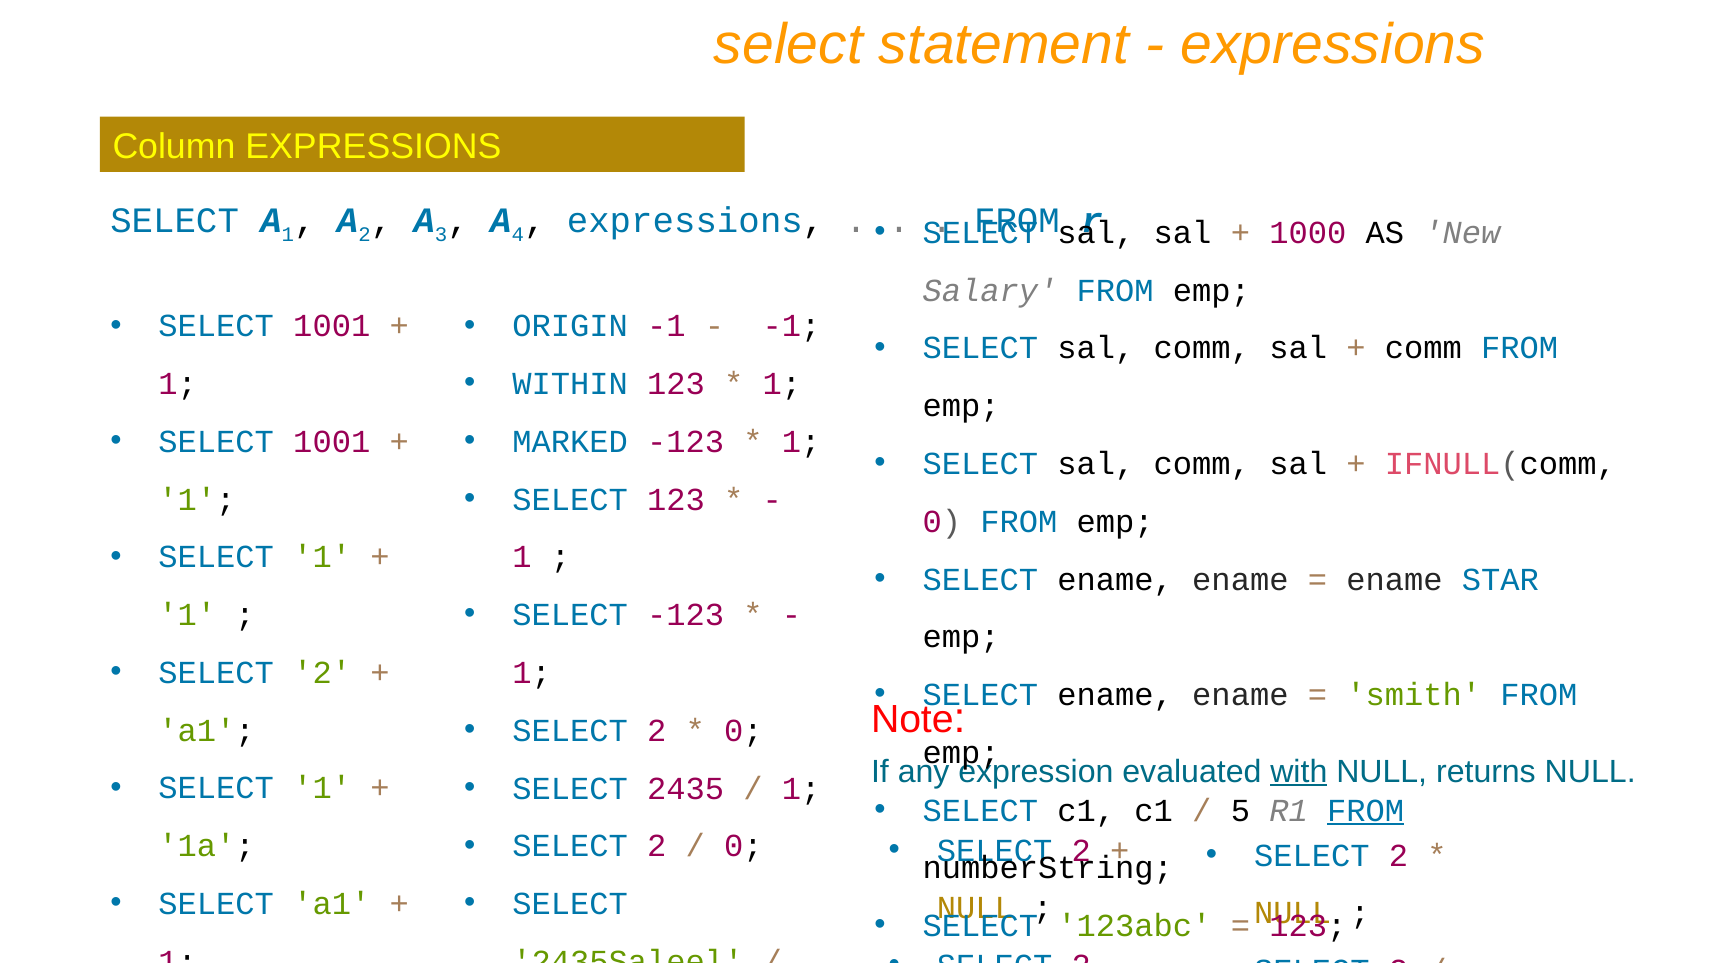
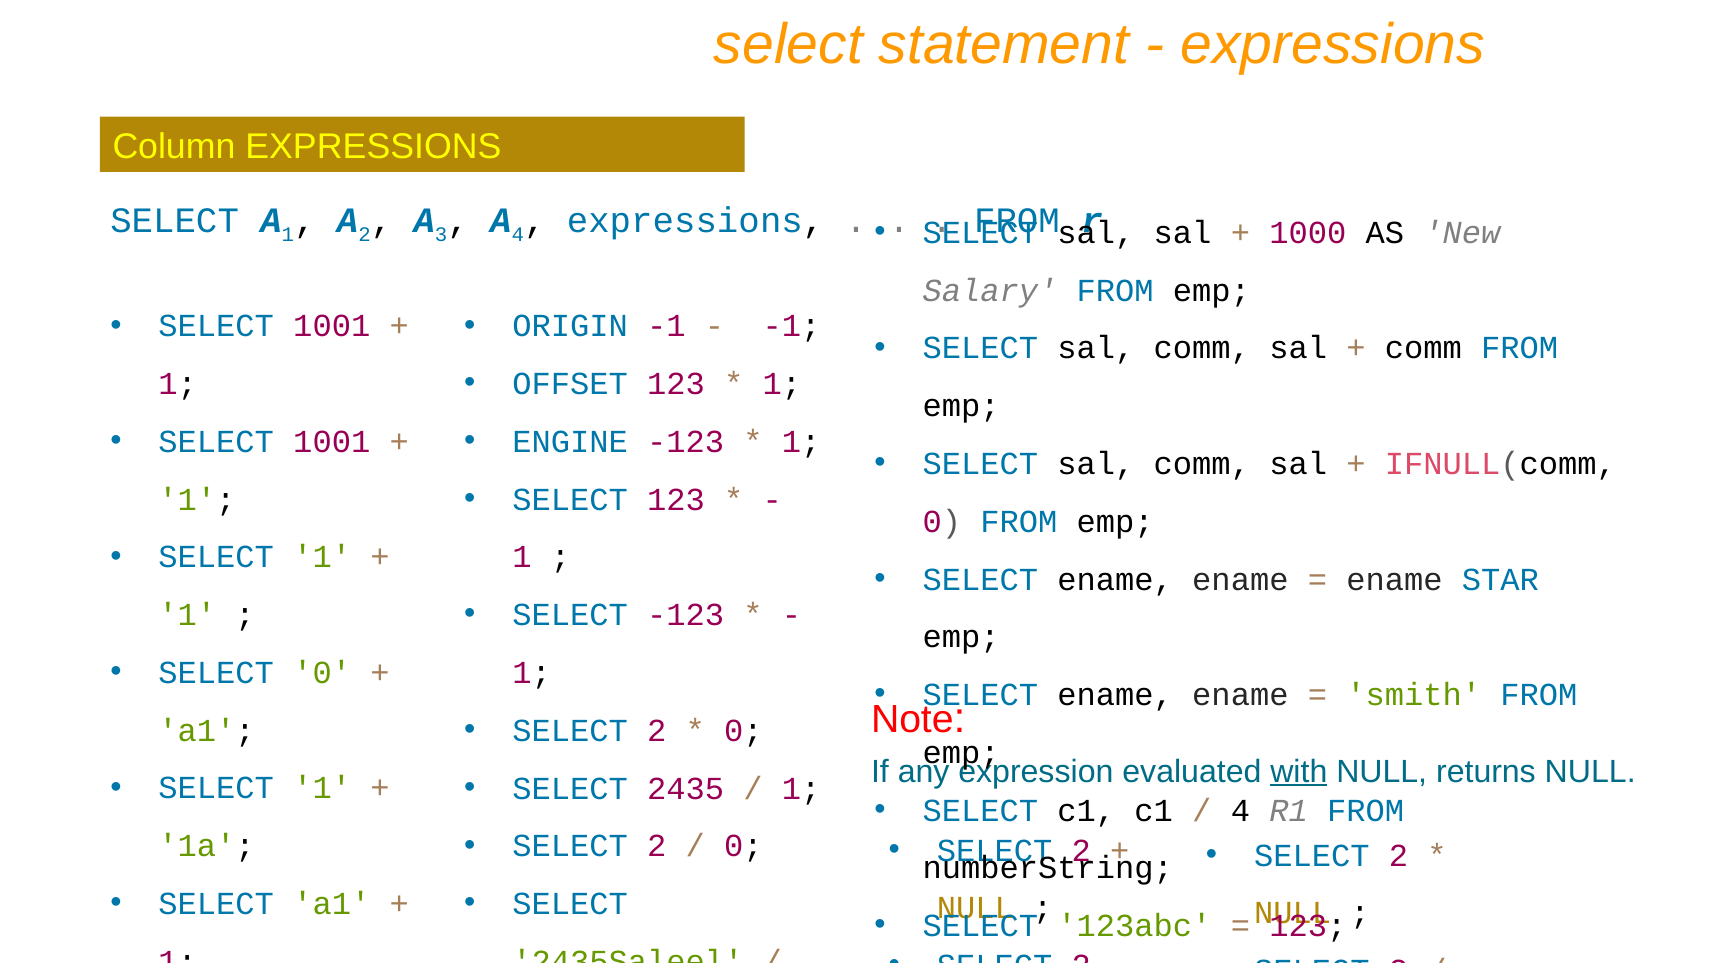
WITHIN: WITHIN -> OFFSET
MARKED: MARKED -> ENGINE
2 at (322, 673): 2 -> 0
5 at (1240, 811): 5 -> 4
FROM at (1366, 811) underline: present -> none
